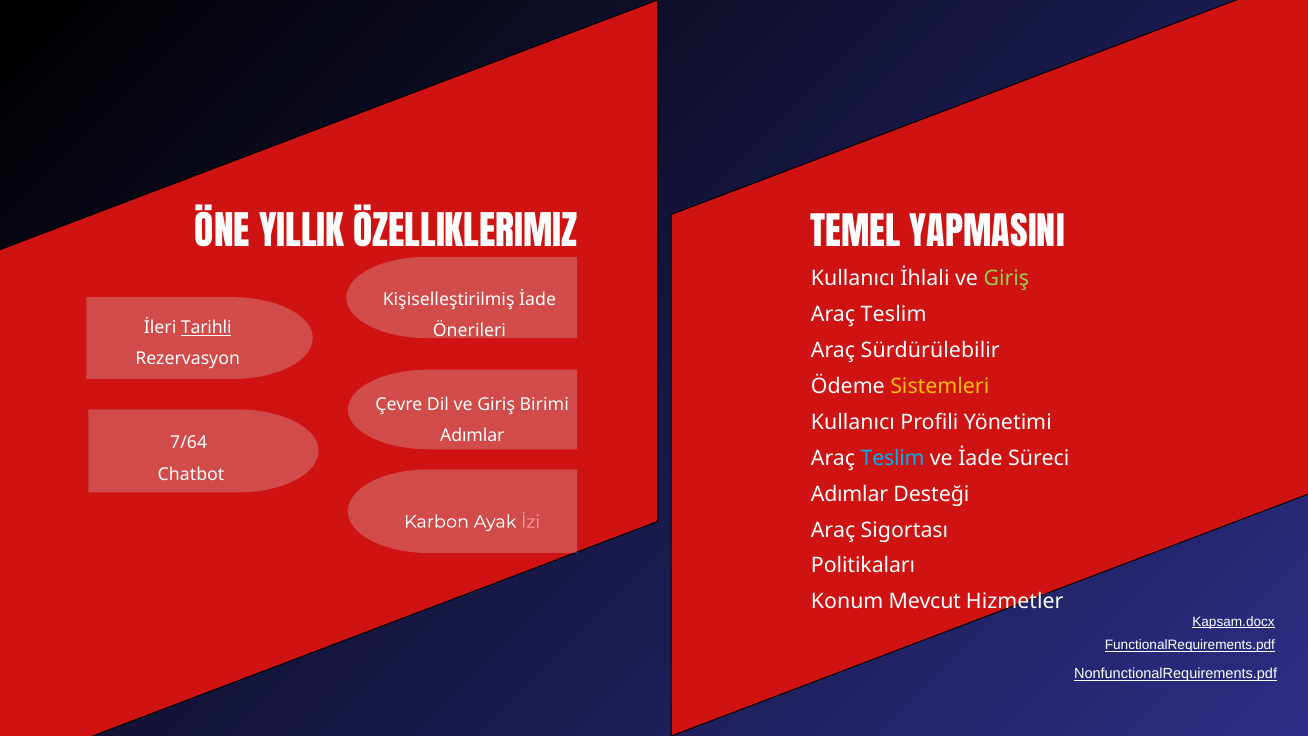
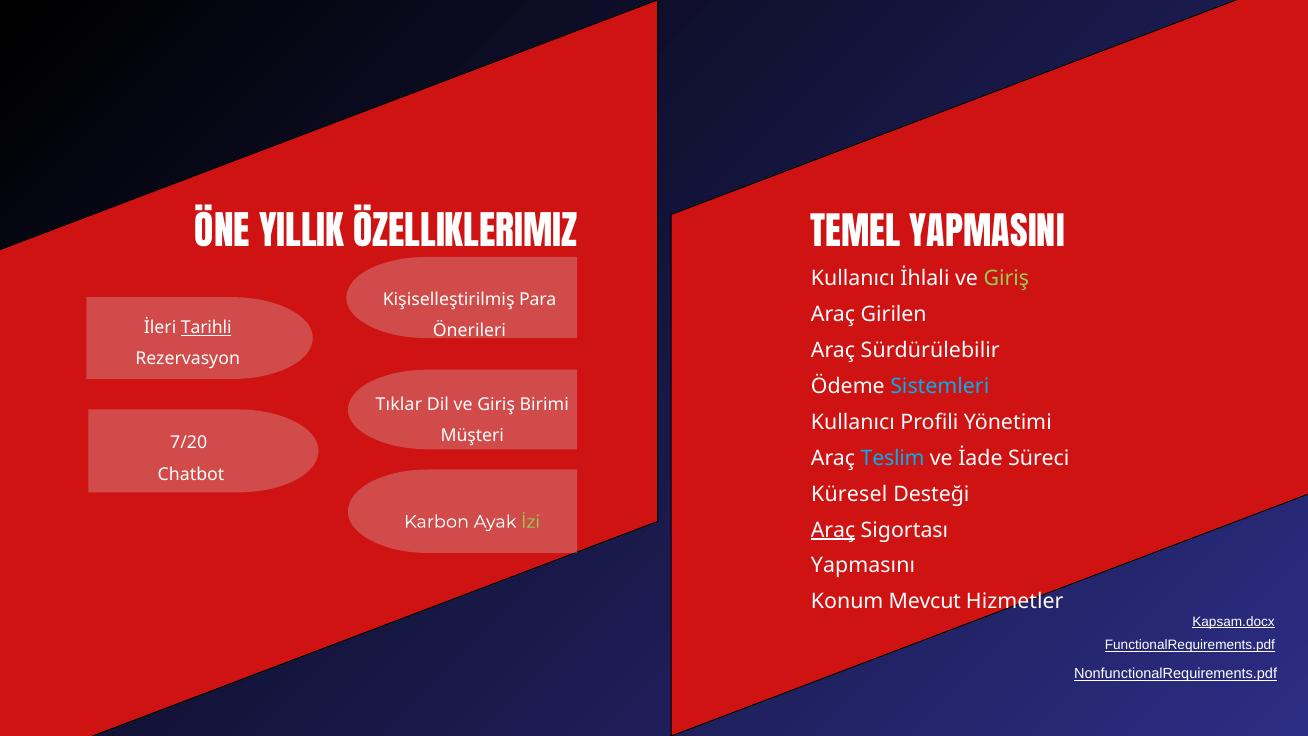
Kişiselleştirilmiş İade: İade -> Para
Teslim at (894, 315): Teslim -> Girilen
Sistemleri colour: yellow -> light blue
Çevre: Çevre -> Tıklar
Adımlar at (472, 436): Adımlar -> Müşteri
7/64: 7/64 -> 7/20
Adımlar at (849, 494): Adımlar -> Küresel
İzi colour: pink -> light green
Araç at (833, 530) underline: none -> present
Politikaları: Politikaları -> Yapmasını
